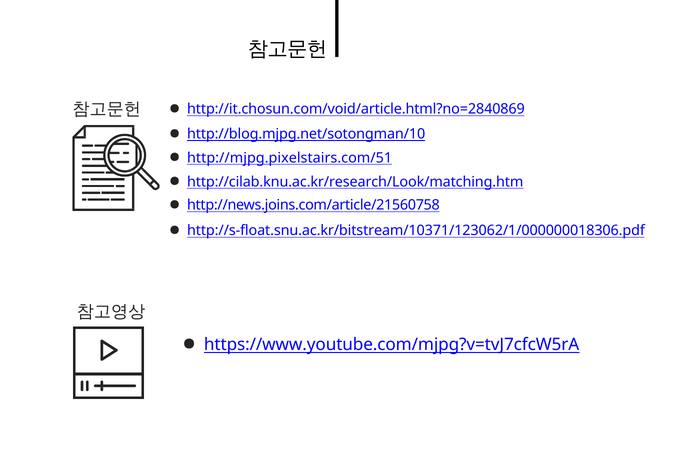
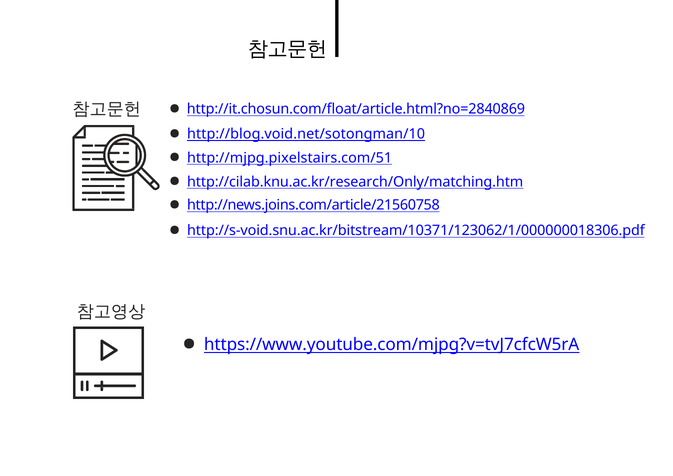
http://it.chosun.com/void/article.html?no=2840869: http://it.chosun.com/void/article.html?no=2840869 -> http://it.chosun.com/float/article.html?no=2840869
http://blog.mjpg.net/sotongman/10: http://blog.mjpg.net/sotongman/10 -> http://blog.void.net/sotongman/10
http://cilab.knu.ac.kr/research/Look/matching.htm: http://cilab.knu.ac.kr/research/Look/matching.htm -> http://cilab.knu.ac.kr/research/Only/matching.htm
http://s-float.snu.ac.kr/bitstream/10371/123062/1/000000018306.pdf: http://s-float.snu.ac.kr/bitstream/10371/123062/1/000000018306.pdf -> http://s-void.snu.ac.kr/bitstream/10371/123062/1/000000018306.pdf
